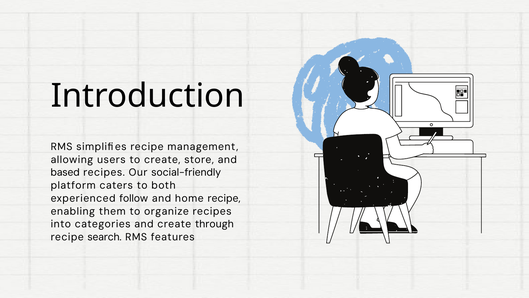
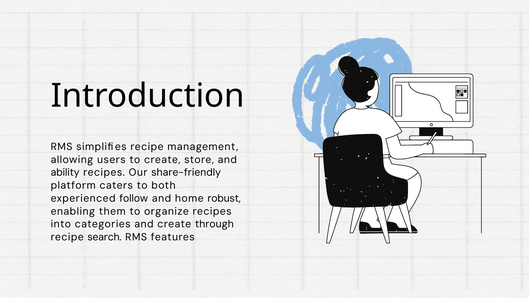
based: based -> ability
social-friendly: social-friendly -> share-friendly
home recipe: recipe -> robust
